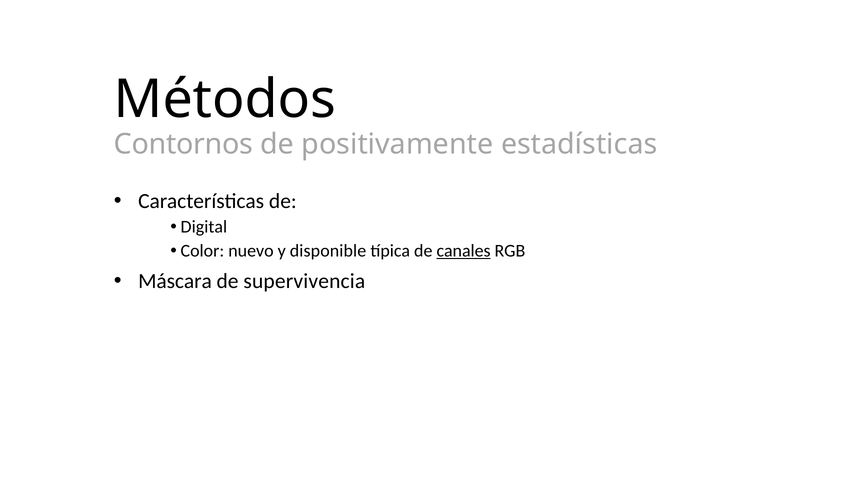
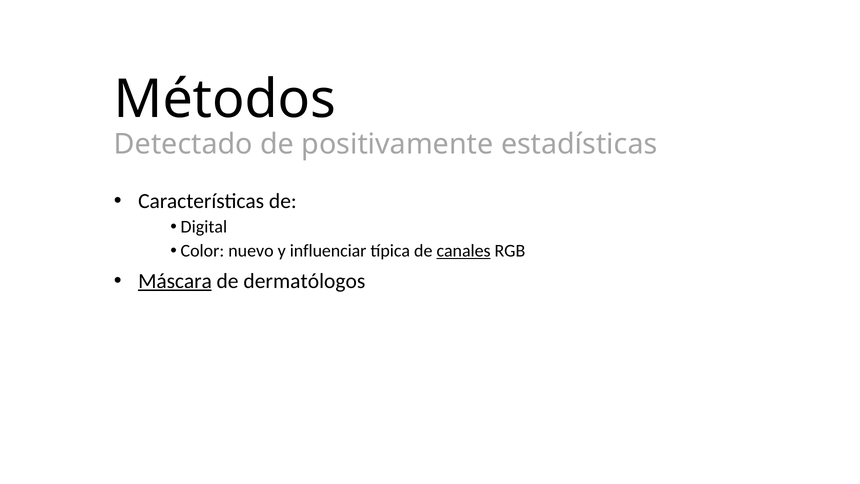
Contornos: Contornos -> Detectado
disponible: disponible -> influenciar
Máscara underline: none -> present
supervivencia: supervivencia -> dermatólogos
